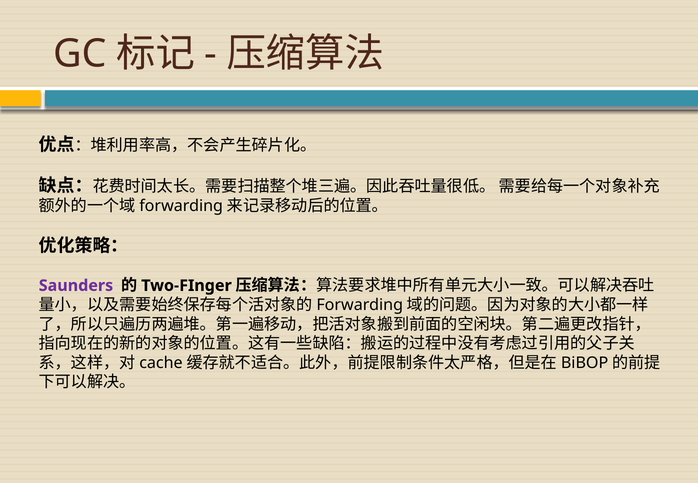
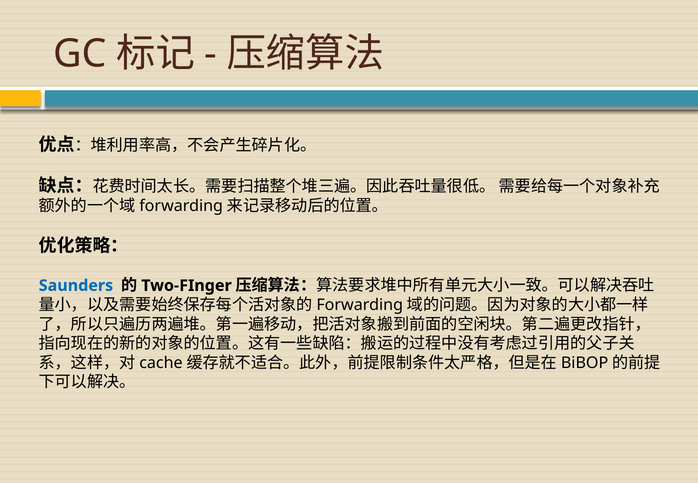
Saunders colour: purple -> blue
